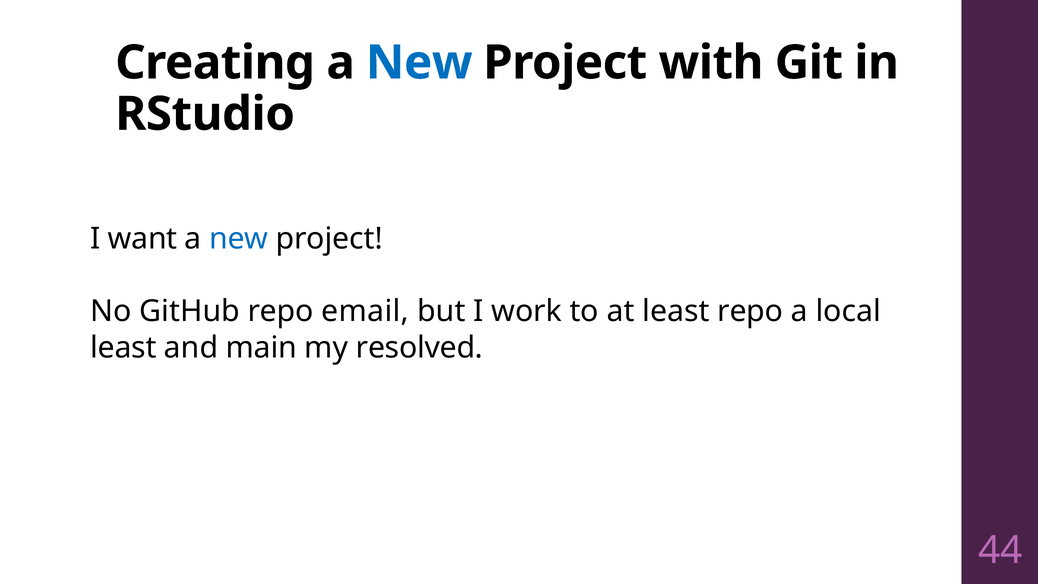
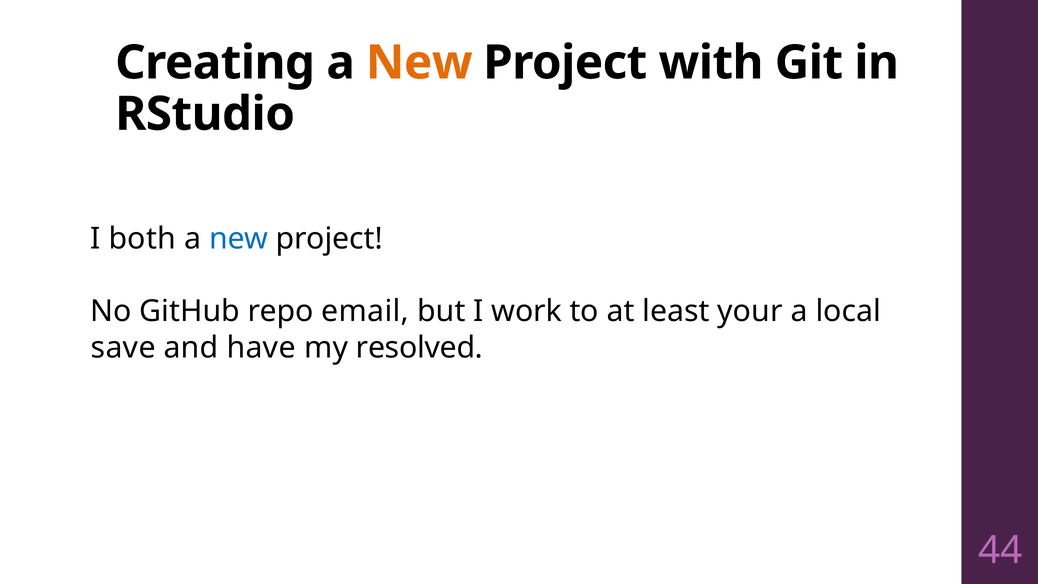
New at (419, 63) colour: blue -> orange
want: want -> both
least repo: repo -> your
least at (123, 348): least -> save
main: main -> have
